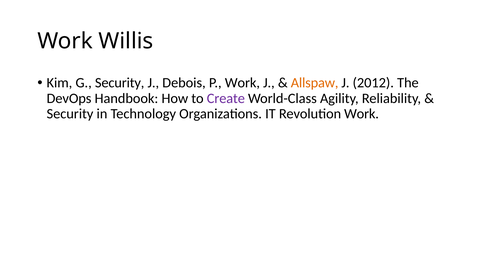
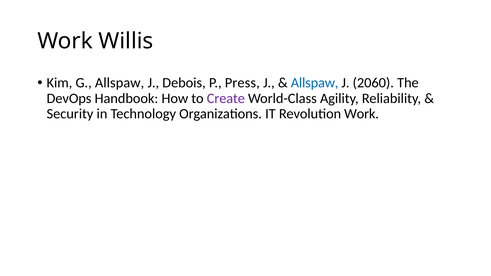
G Security: Security -> Allspaw
P Work: Work -> Press
Allspaw at (315, 83) colour: orange -> blue
2012: 2012 -> 2060
